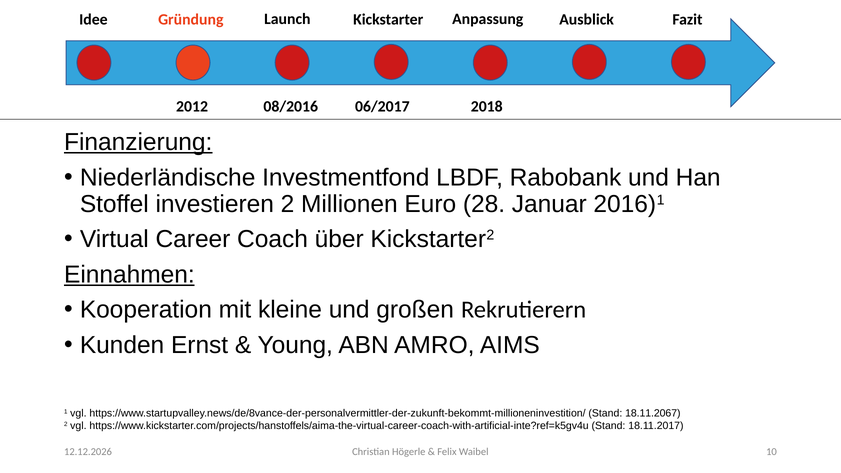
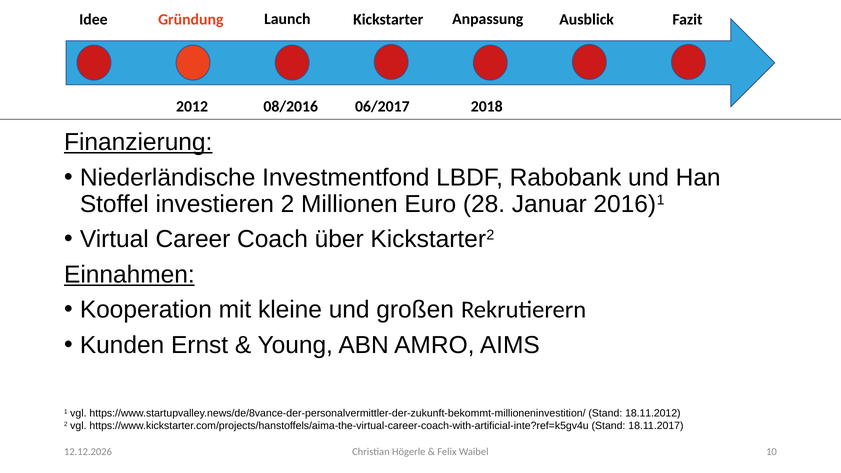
18.11.2067: 18.11.2067 -> 18.11.2012
